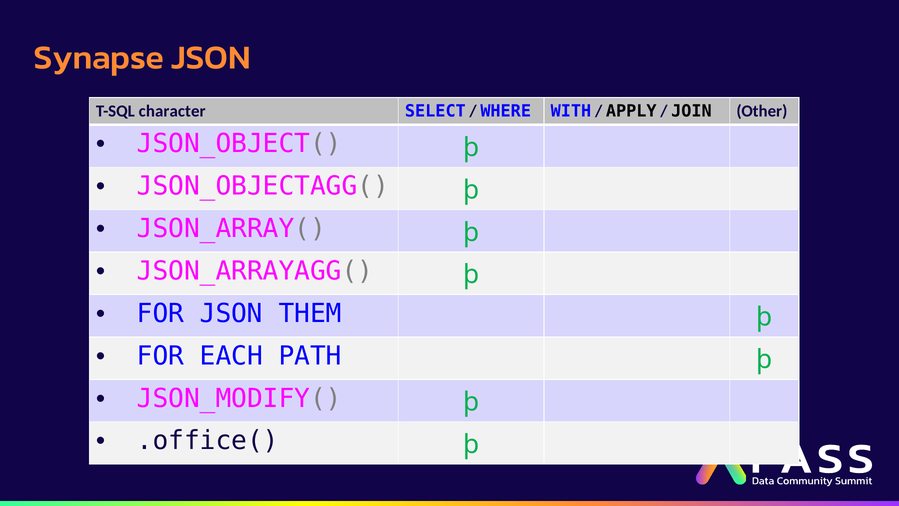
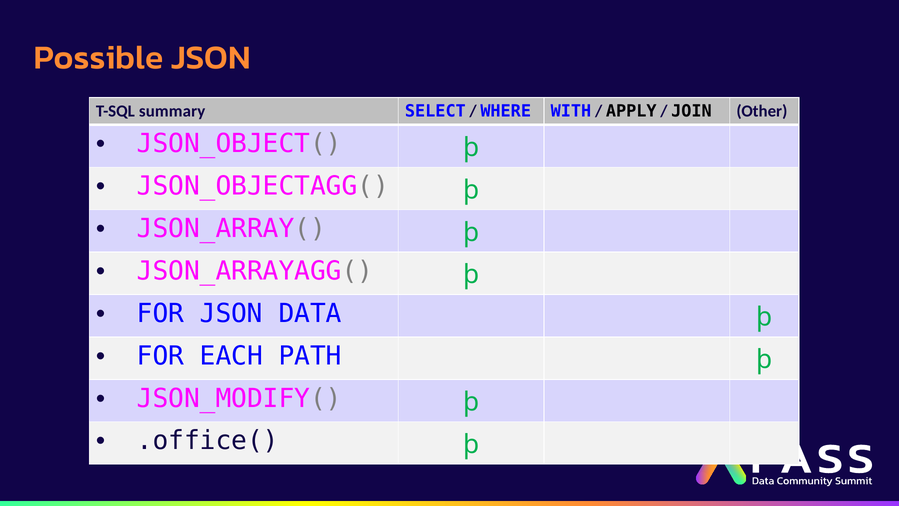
Synapse: Synapse -> Possible
character: character -> summary
THEM: THEM -> DATA
